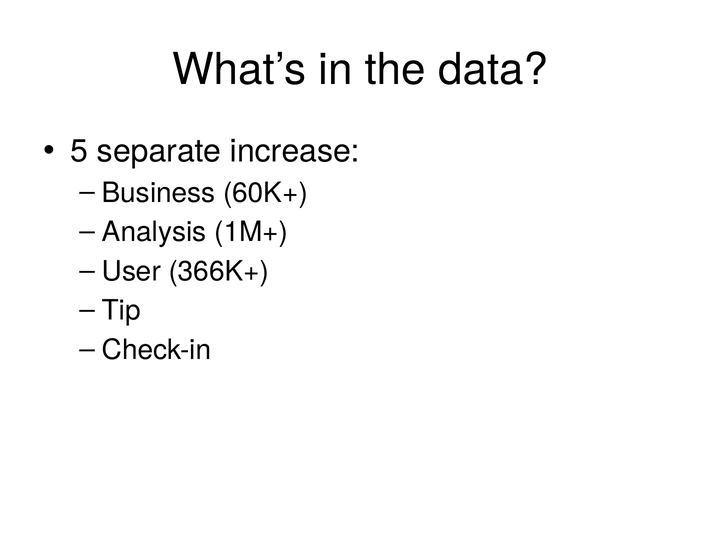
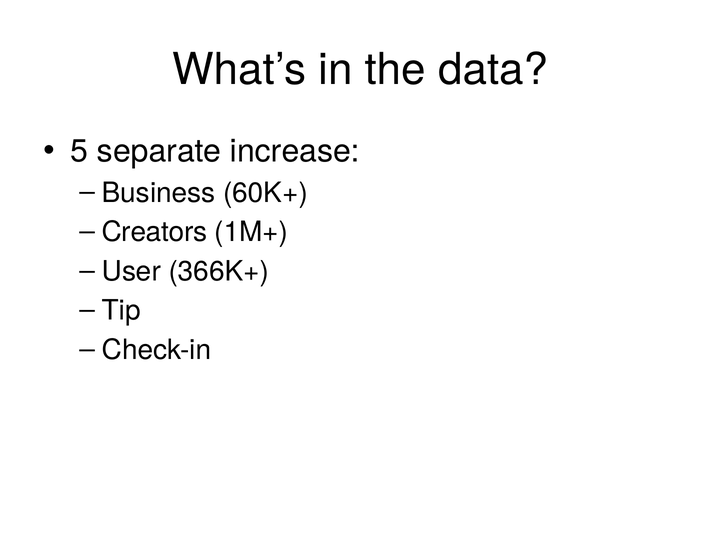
Analysis: Analysis -> Creators
